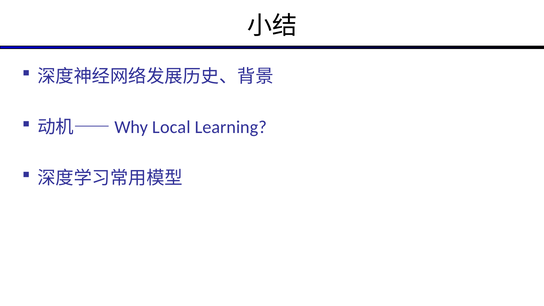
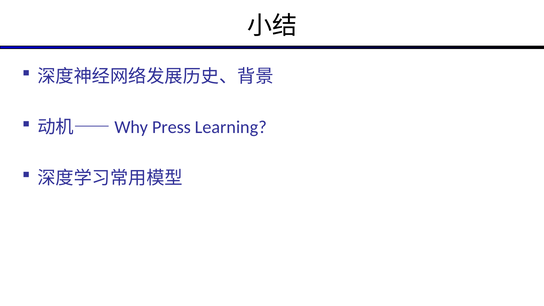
Local: Local -> Press
